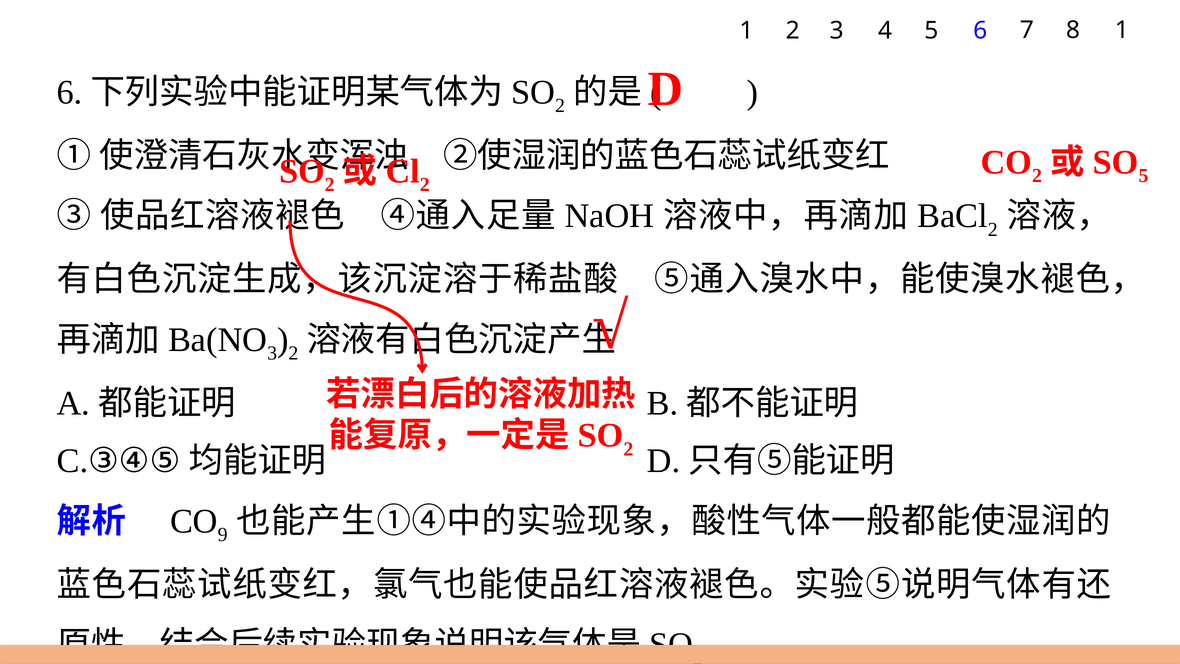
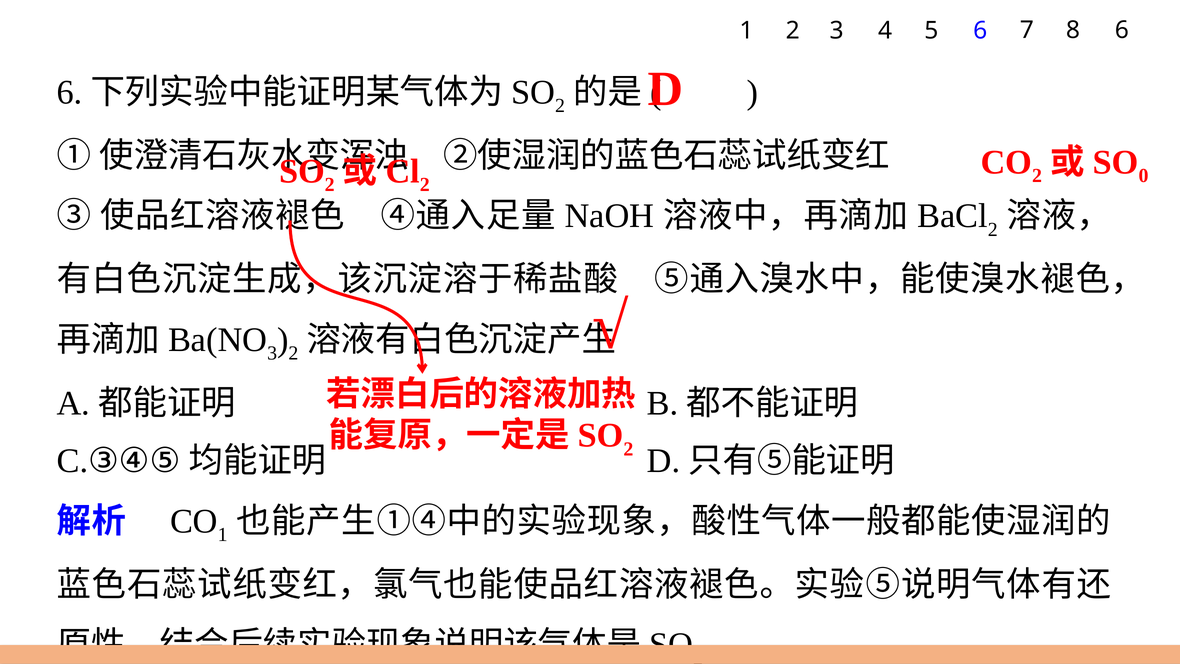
8 1: 1 -> 6
5 at (1144, 176): 5 -> 0
9 at (223, 535): 9 -> 1
